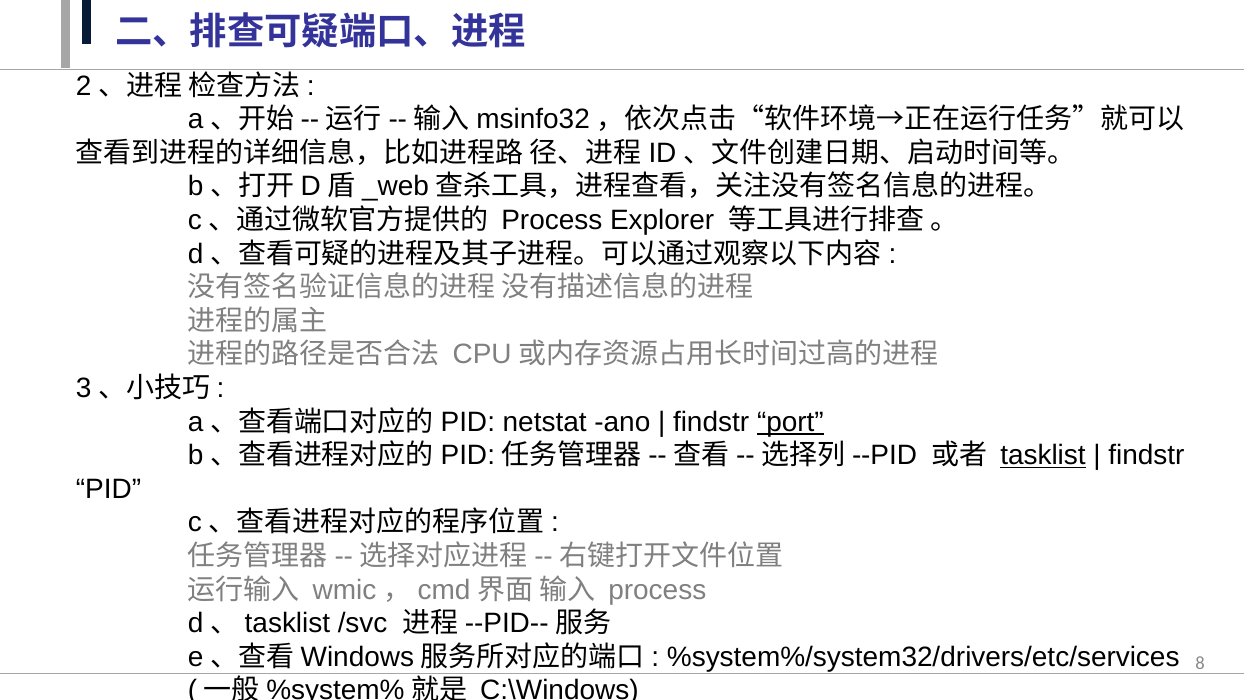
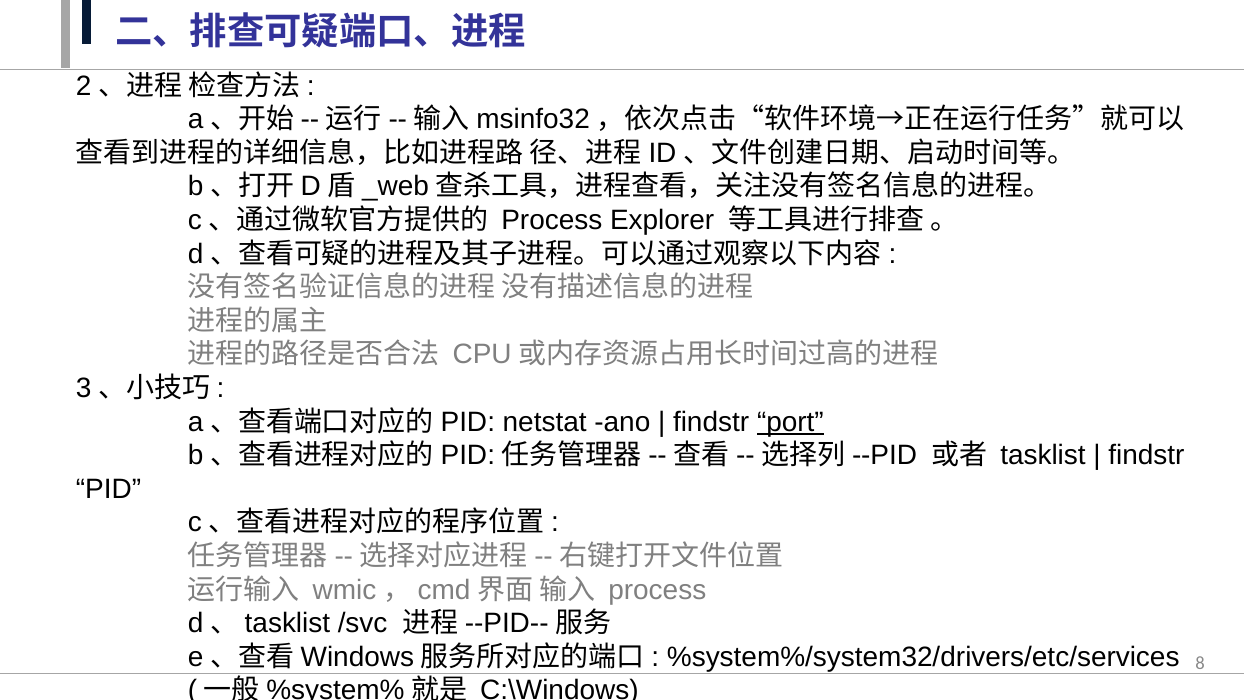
tasklist underline: present -> none
